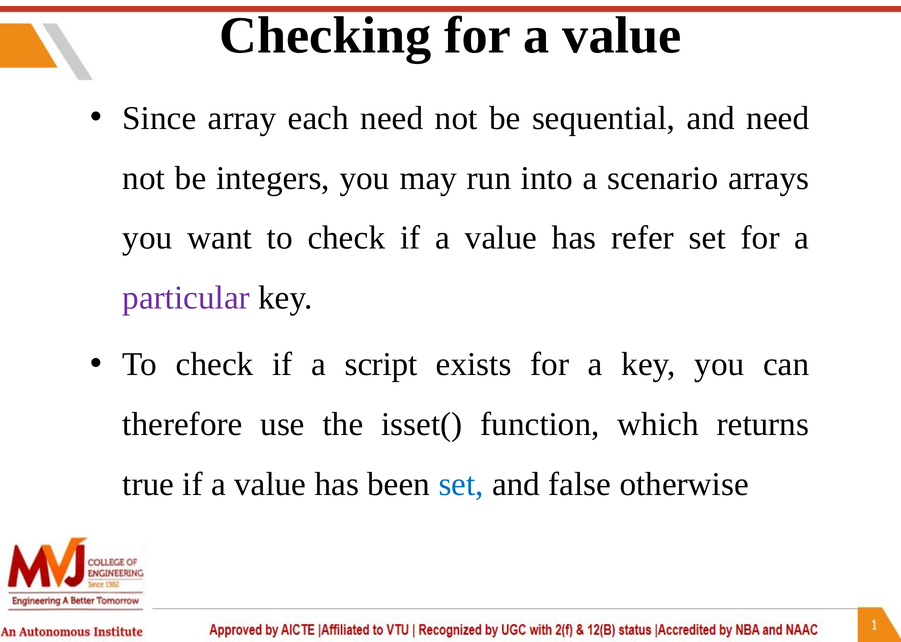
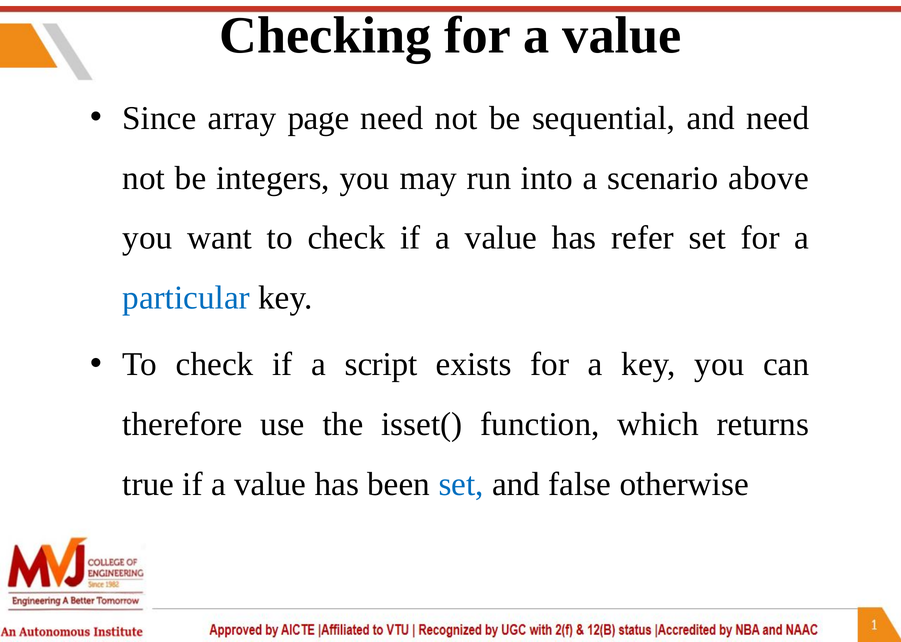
each: each -> page
arrays: arrays -> above
particular colour: purple -> blue
